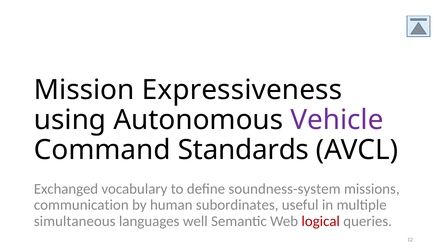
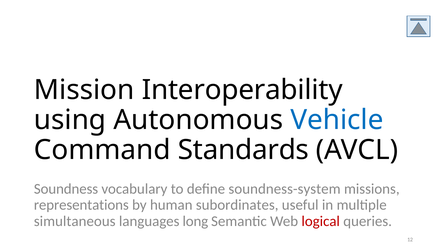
Expressiveness: Expressiveness -> Interoperability
Vehicle colour: purple -> blue
Exchanged: Exchanged -> Soundness
communication: communication -> representations
well: well -> long
